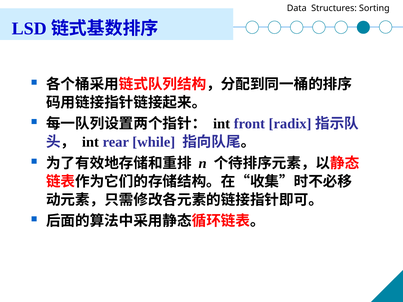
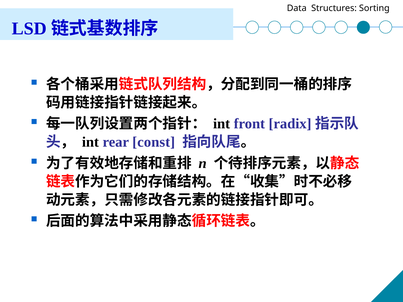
while: while -> const
